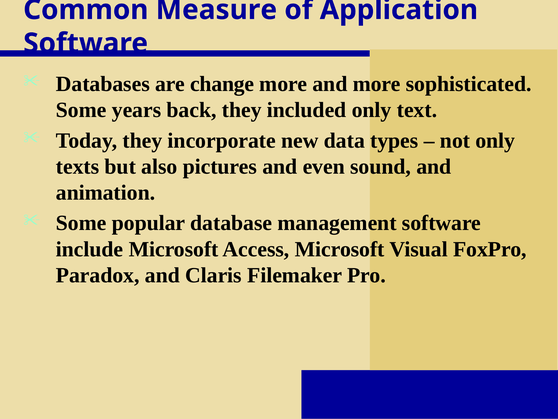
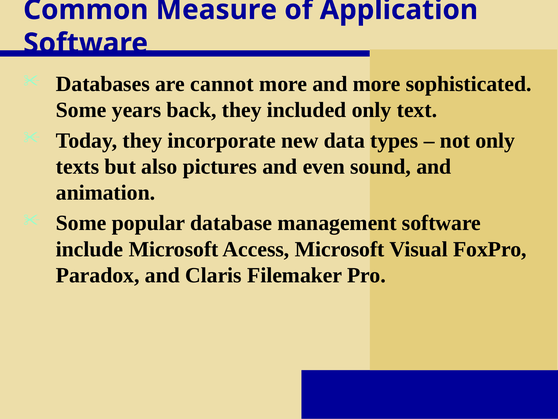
change: change -> cannot
